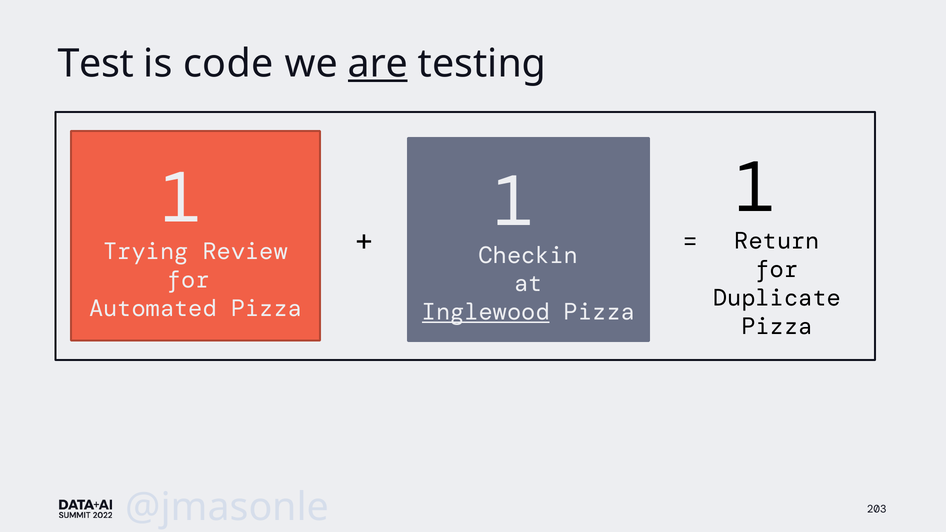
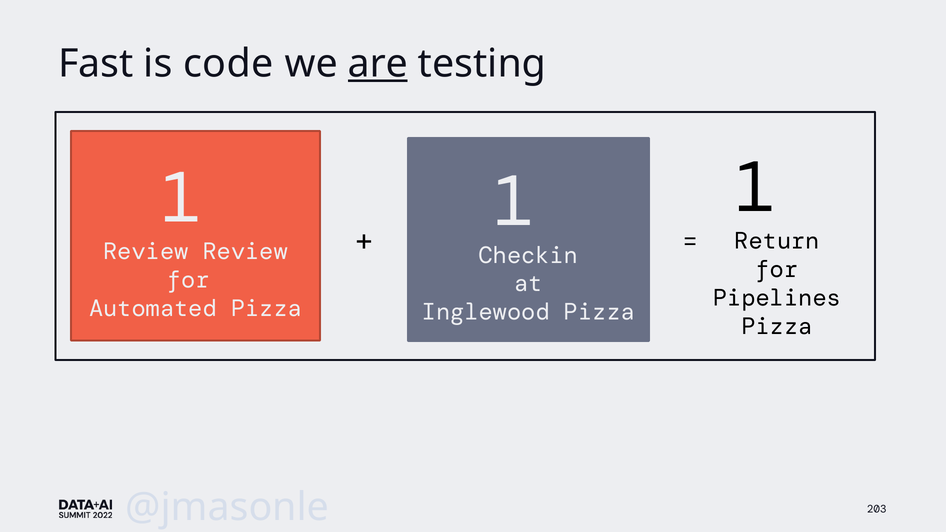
Test: Test -> Fast
Trying at (146, 252): Trying -> Review
Duplicate: Duplicate -> Pipelines
Inglewood underline: present -> none
